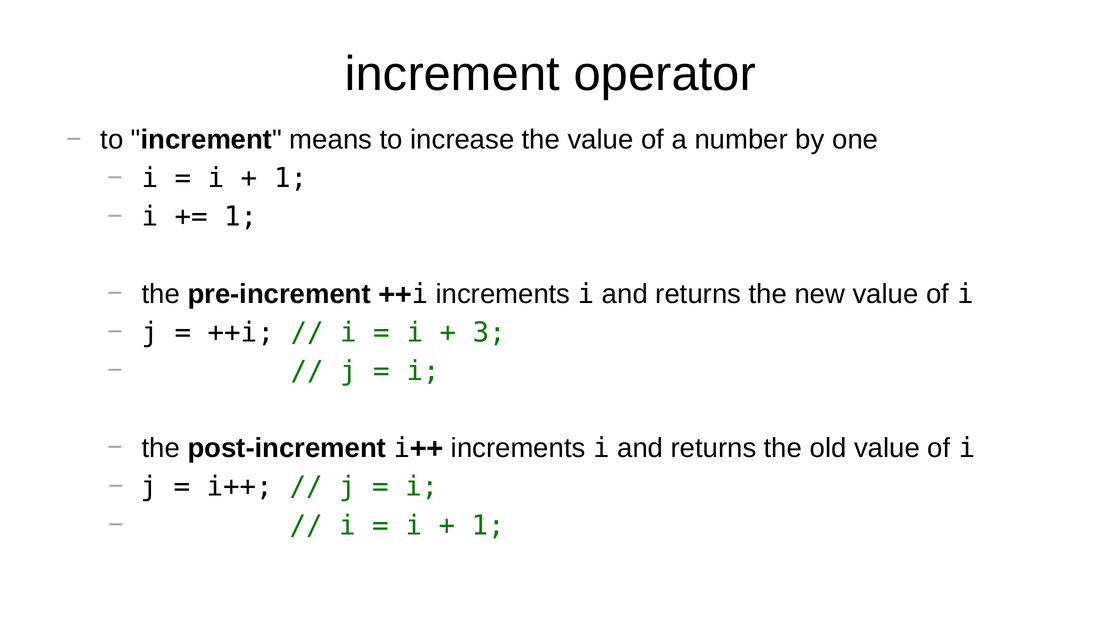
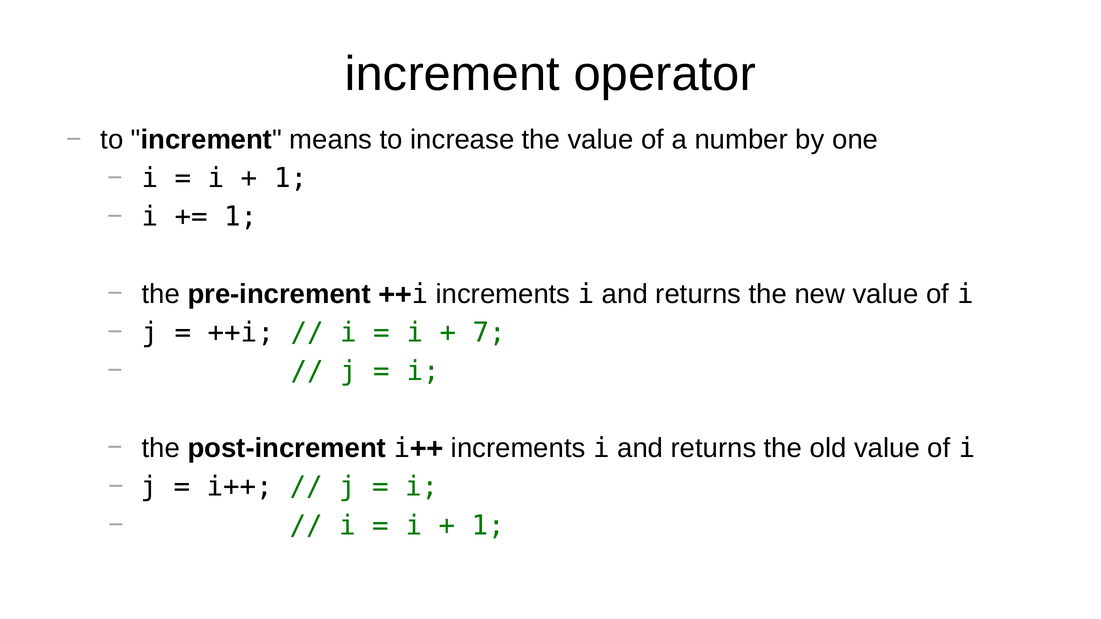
3: 3 -> 7
